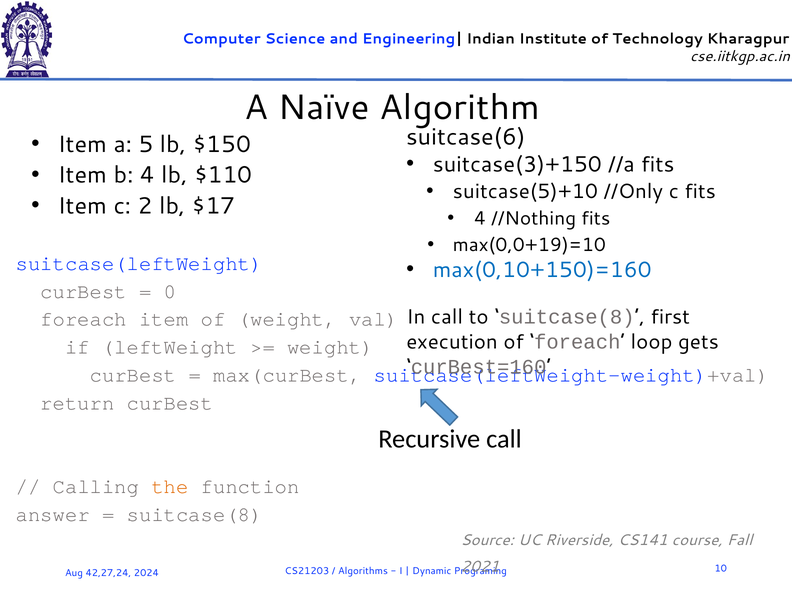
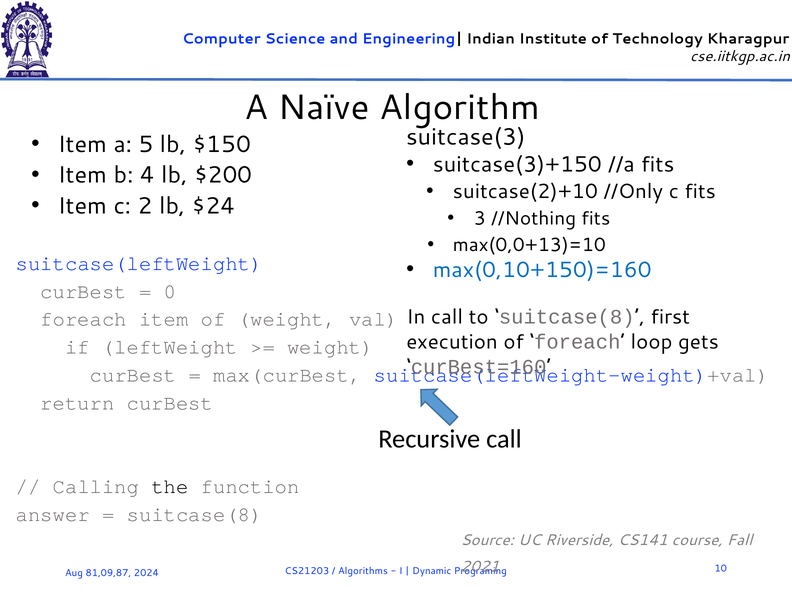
suitcase(6: suitcase(6 -> suitcase(3
$110: $110 -> $200
suitcase(5)+10: suitcase(5)+10 -> suitcase(2)+10
$17: $17 -> $24
4 at (480, 219): 4 -> 3
max(0,0+19)=10: max(0,0+19)=10 -> max(0,0+13)=10
the colour: orange -> black
42,27,24: 42,27,24 -> 81,09,87
